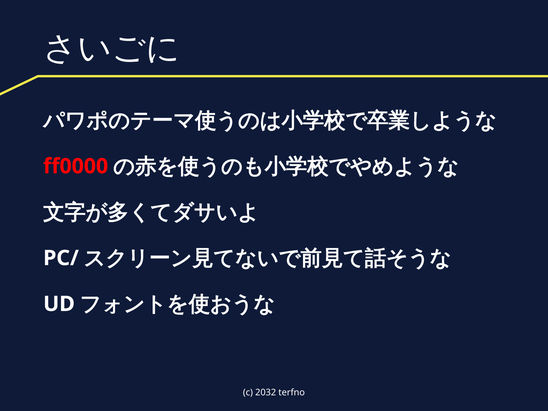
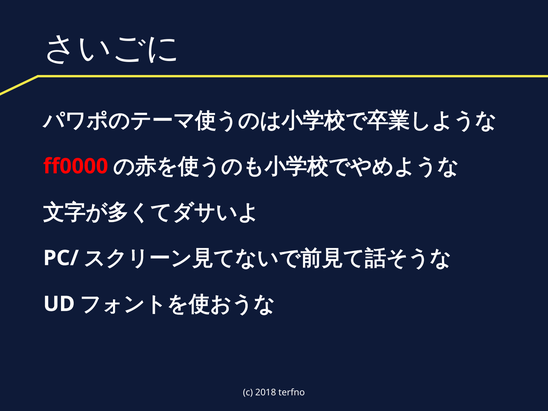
2032: 2032 -> 2018
